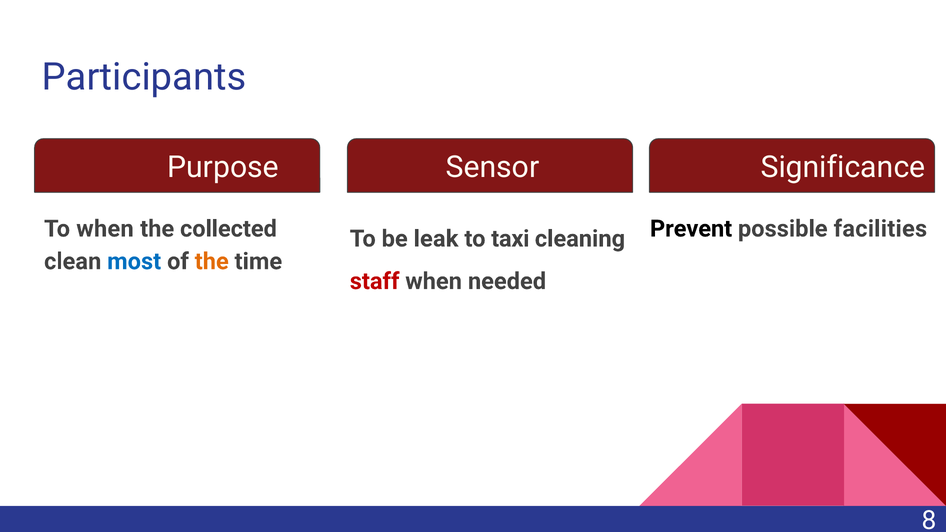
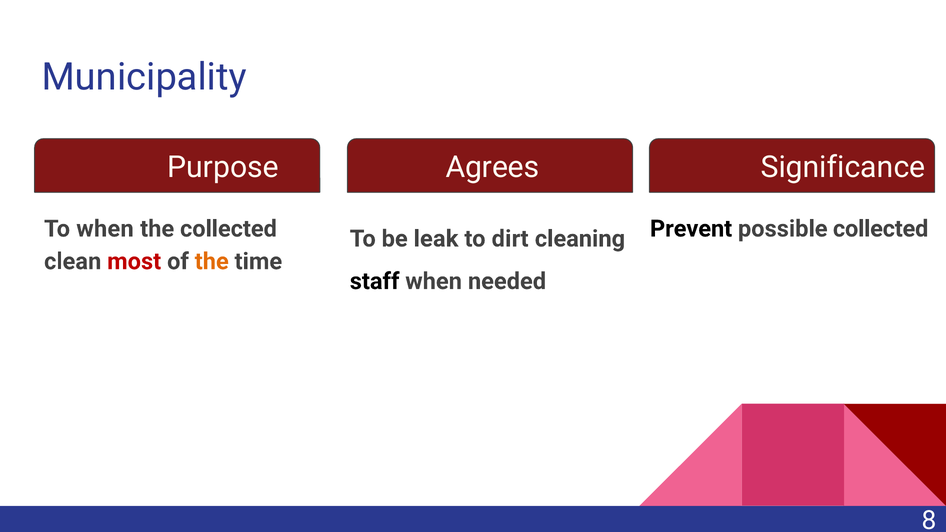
Participants: Participants -> Municipality
Sensor: Sensor -> Agrees
possible facilities: facilities -> collected
taxi: taxi -> dirt
most colour: blue -> red
staff colour: red -> black
